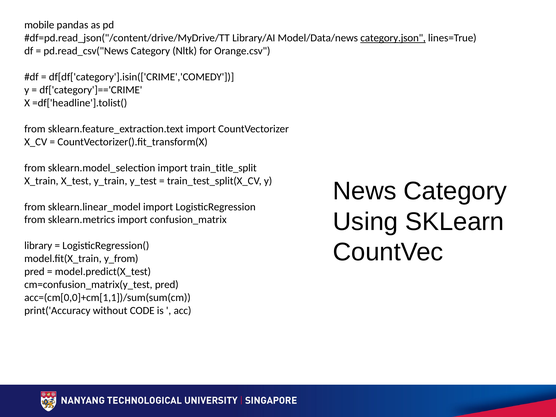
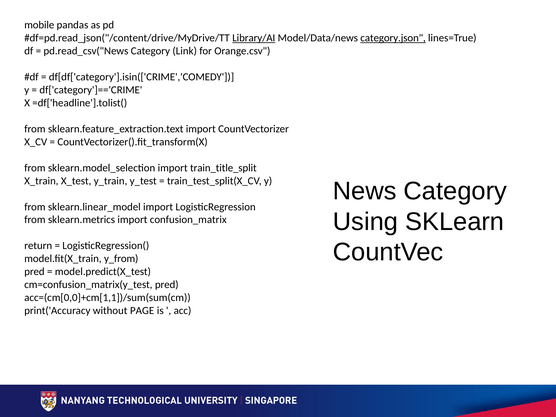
Library/AI underline: none -> present
Nltk: Nltk -> Link
library: library -> return
CODE: CODE -> PAGE
